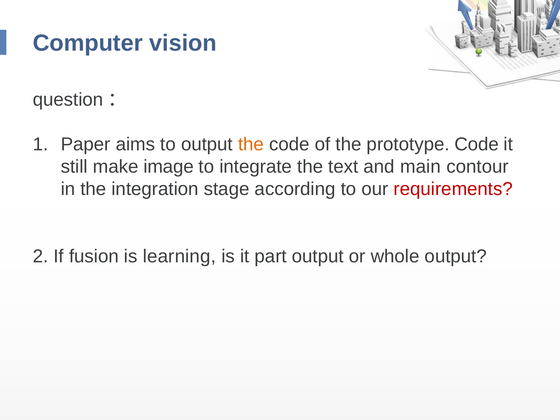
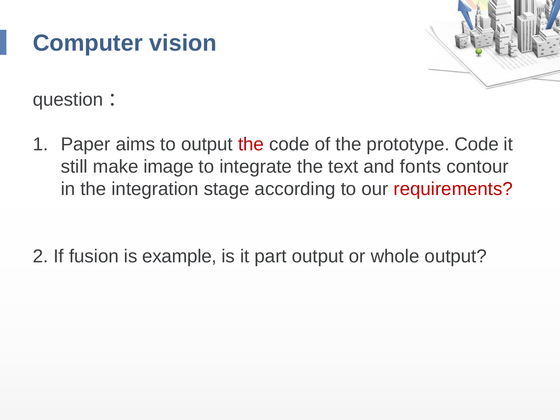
the at (251, 144) colour: orange -> red
main: main -> fonts
learning: learning -> example
